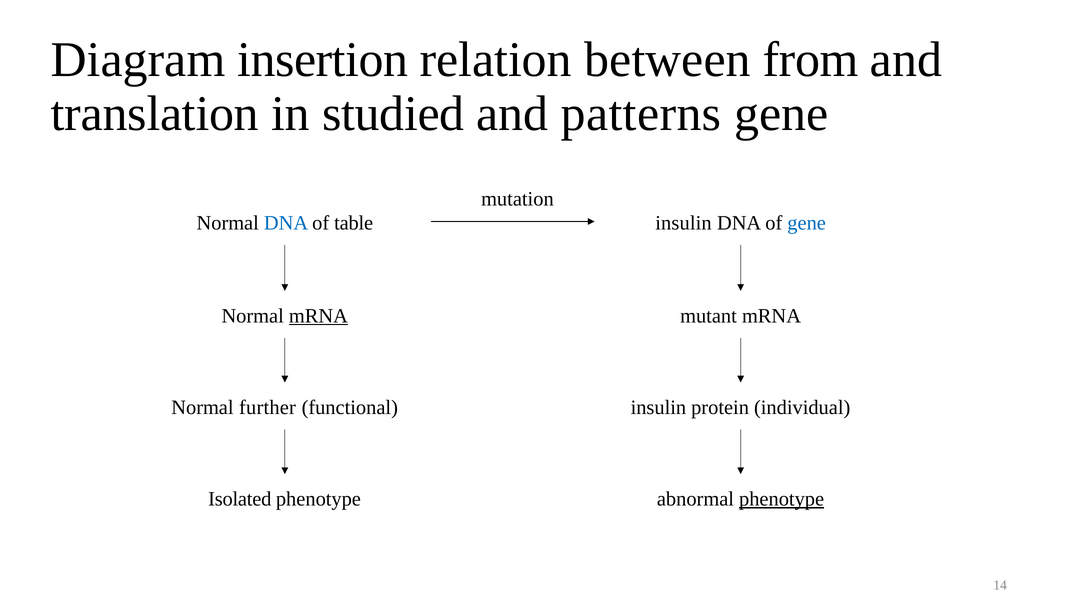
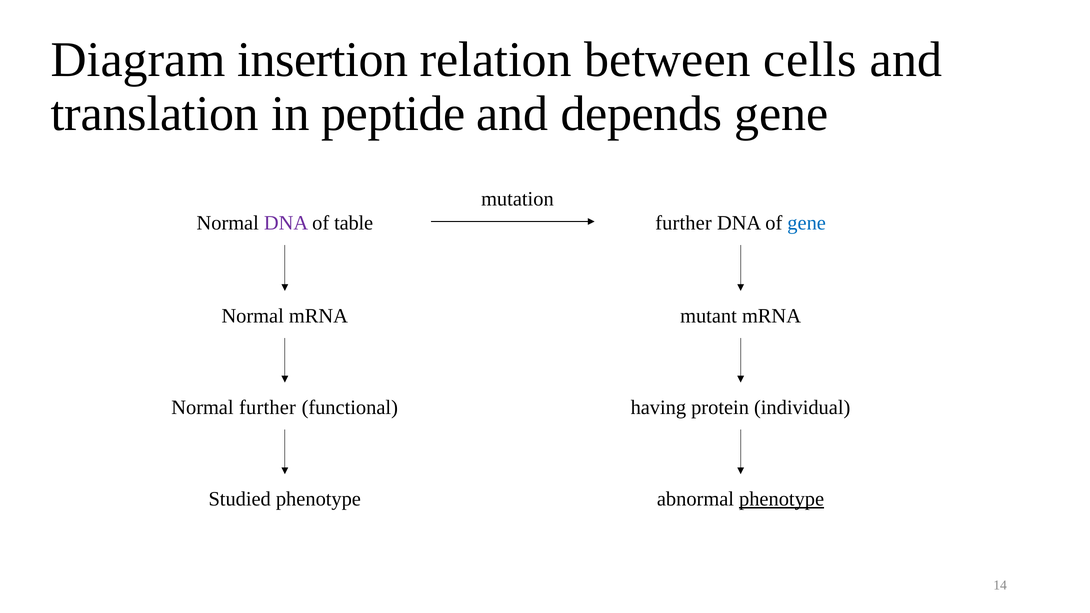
from: from -> cells
studied: studied -> peptide
patterns: patterns -> depends
DNA at (286, 223) colour: blue -> purple
insulin at (683, 223): insulin -> further
mRNA at (318, 316) underline: present -> none
insulin at (658, 408): insulin -> having
Isolated: Isolated -> Studied
